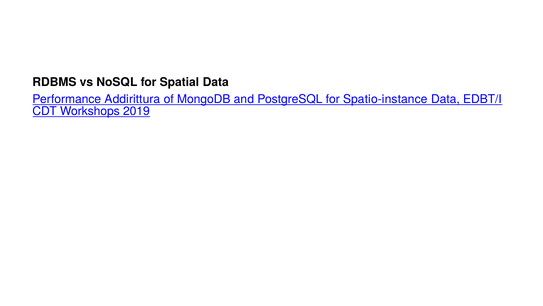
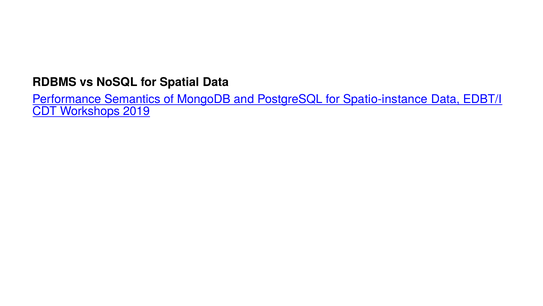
Addirittura: Addirittura -> Semantics
